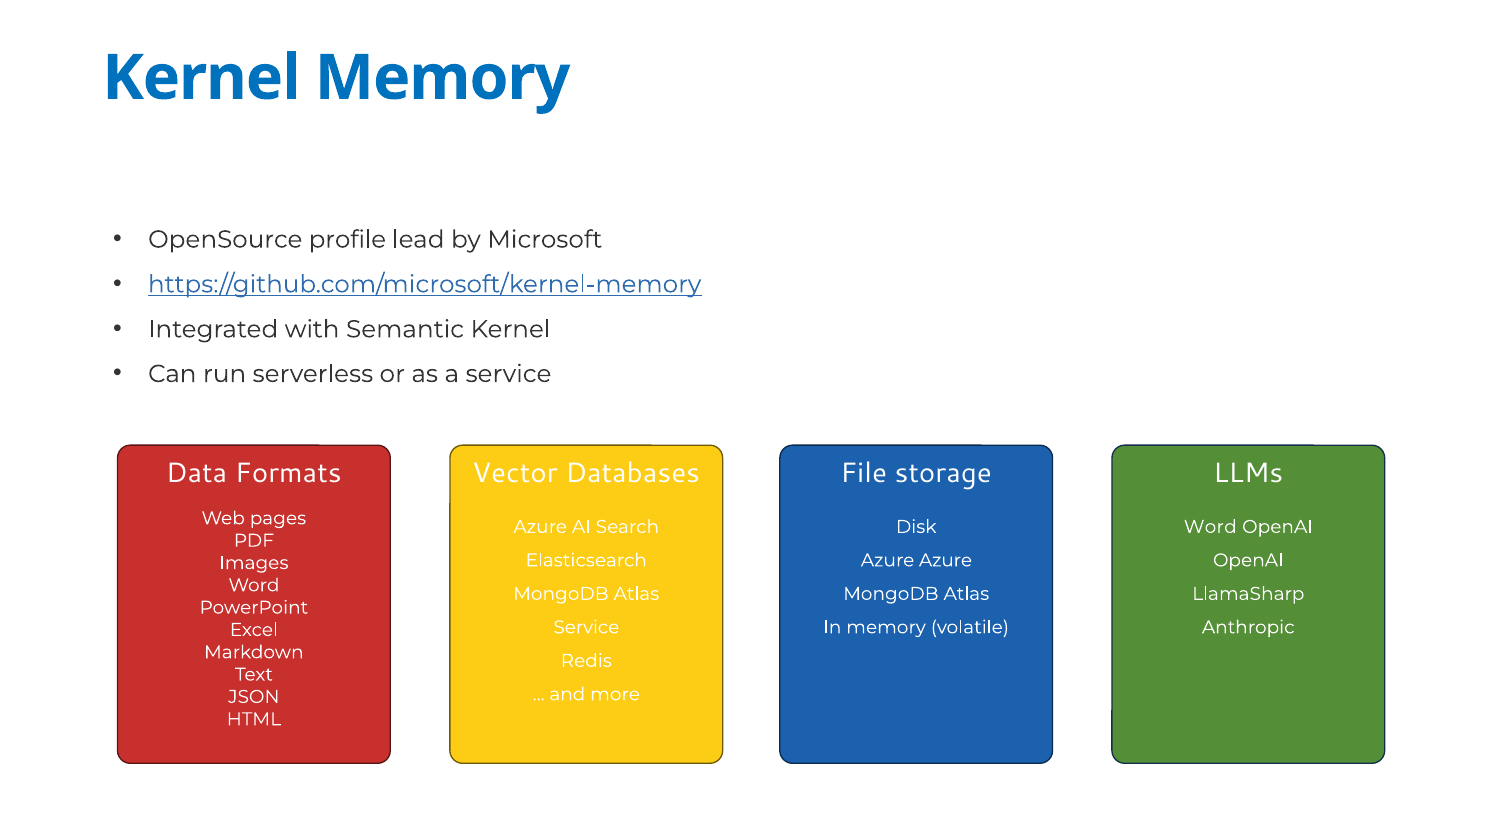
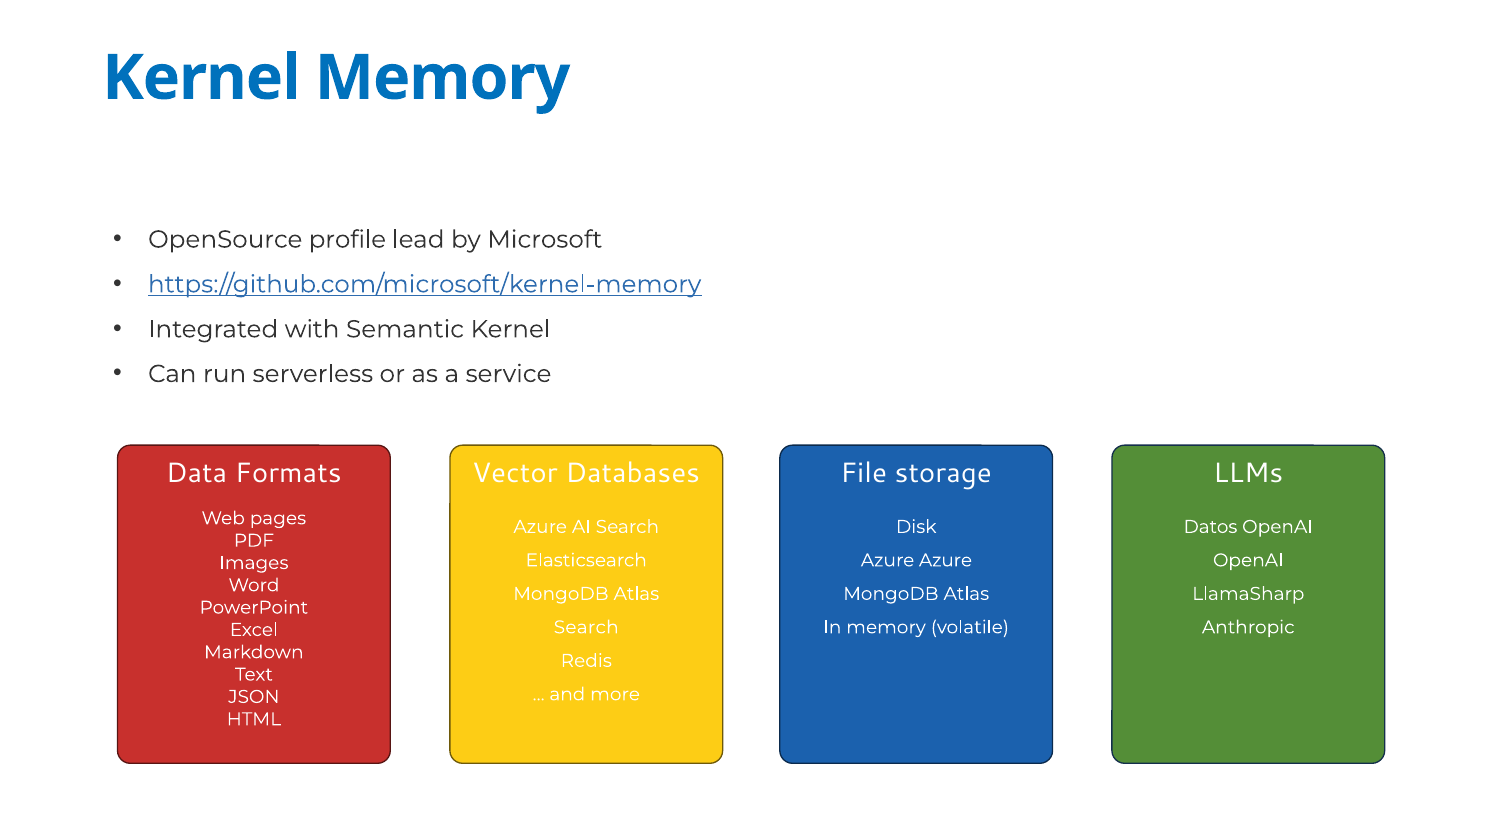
Word at (1210, 526): Word -> Datos
Service at (586, 627): Service -> Search
